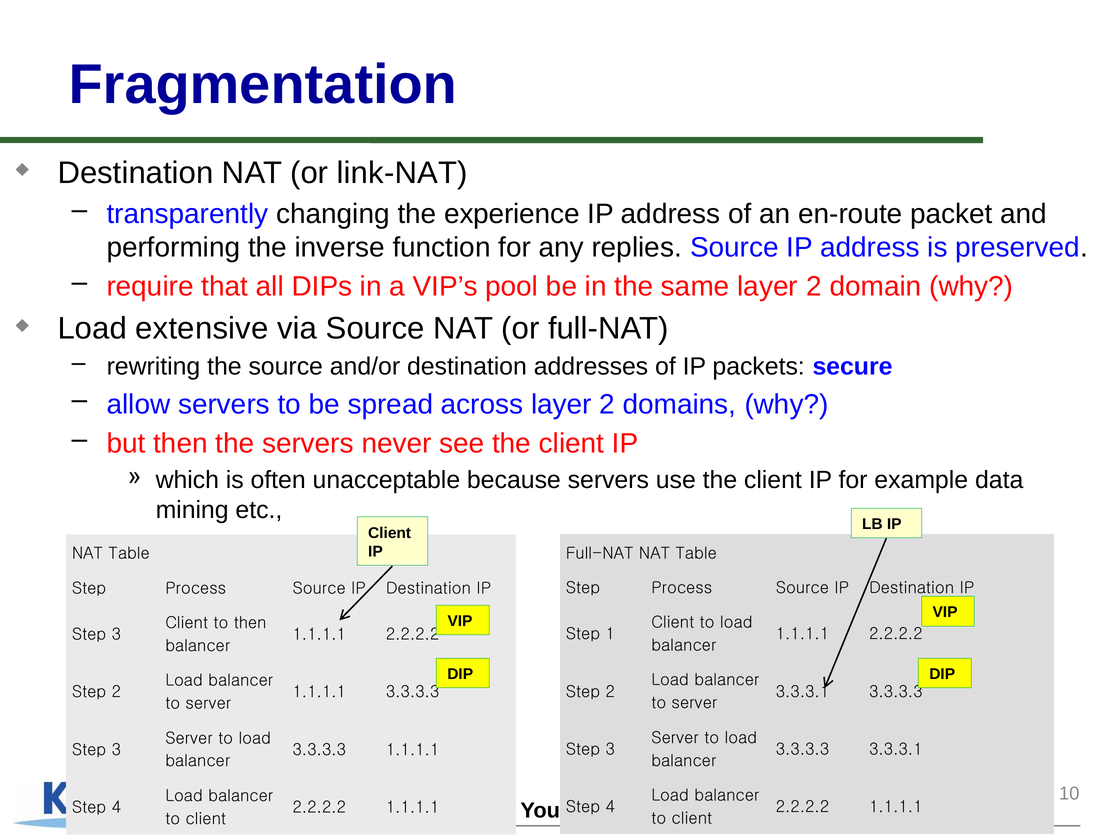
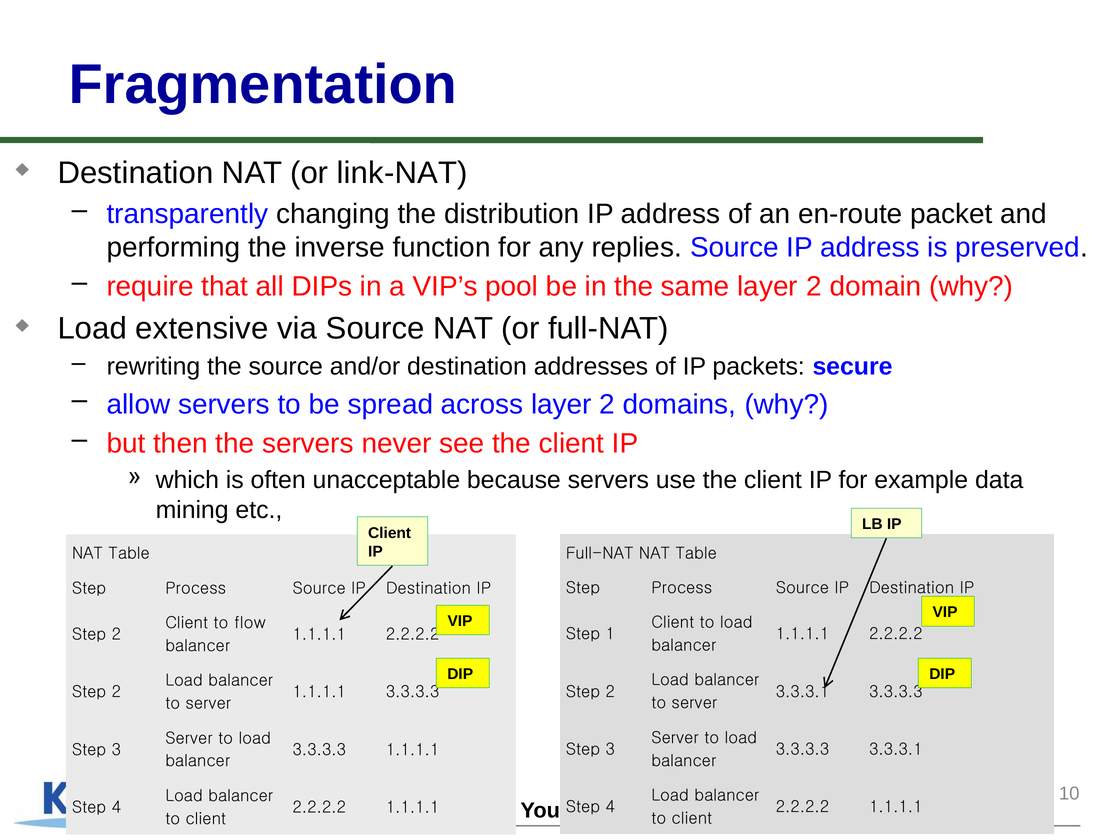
experience: experience -> distribution
to then: then -> flow
3 at (116, 634): 3 -> 2
